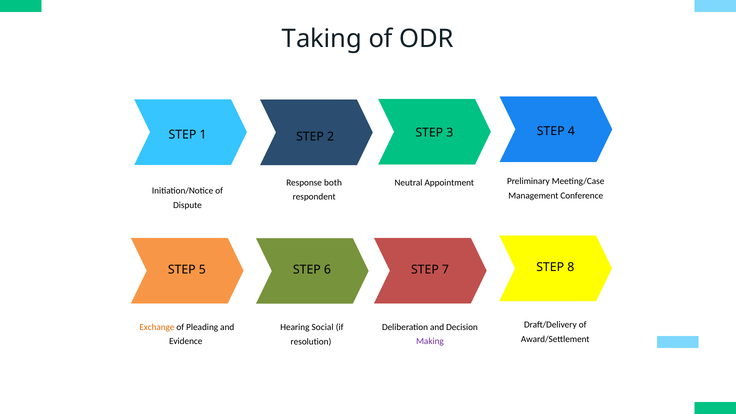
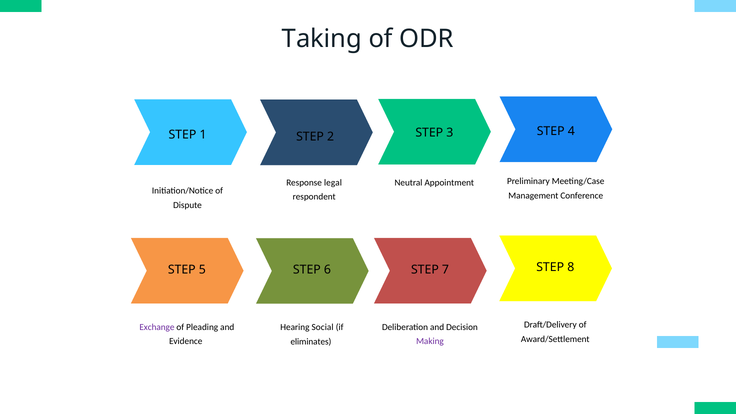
both: both -> legal
Exchange colour: orange -> purple
resolution: resolution -> eliminates
